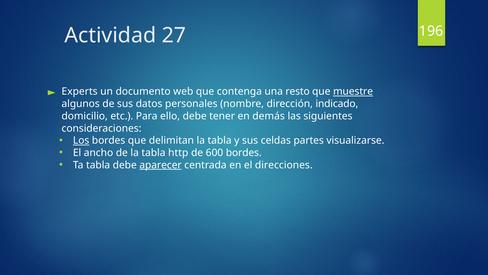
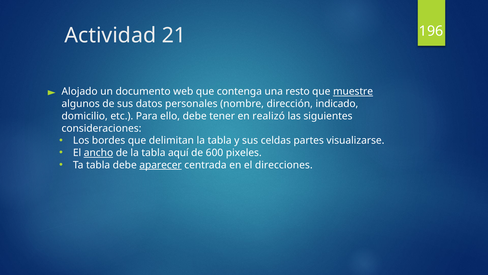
27: 27 -> 21
Experts: Experts -> Alojado
demás: demás -> realizó
Los underline: present -> none
ancho underline: none -> present
http: http -> aquí
600 bordes: bordes -> pixeles
